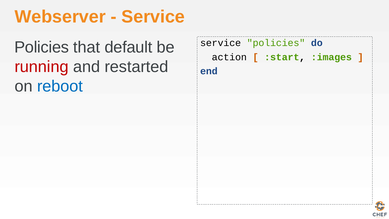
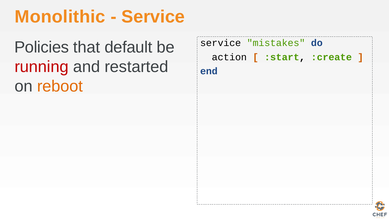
Webserver: Webserver -> Monolithic
policies at (276, 43): policies -> mistakes
:images: :images -> :create
reboot colour: blue -> orange
